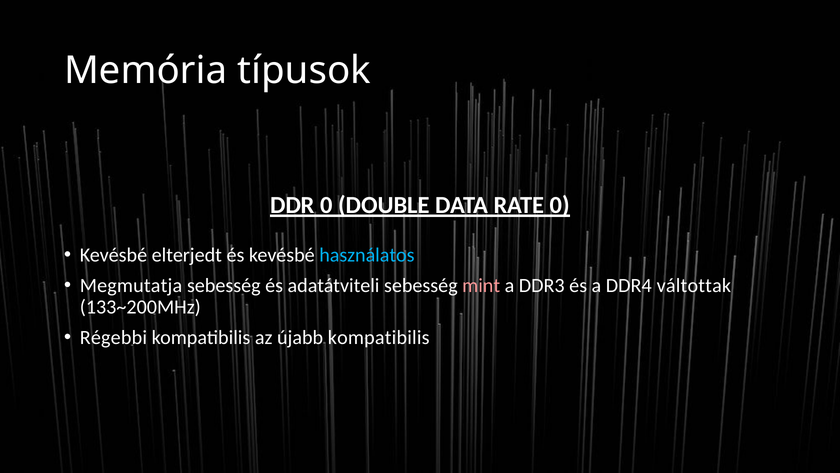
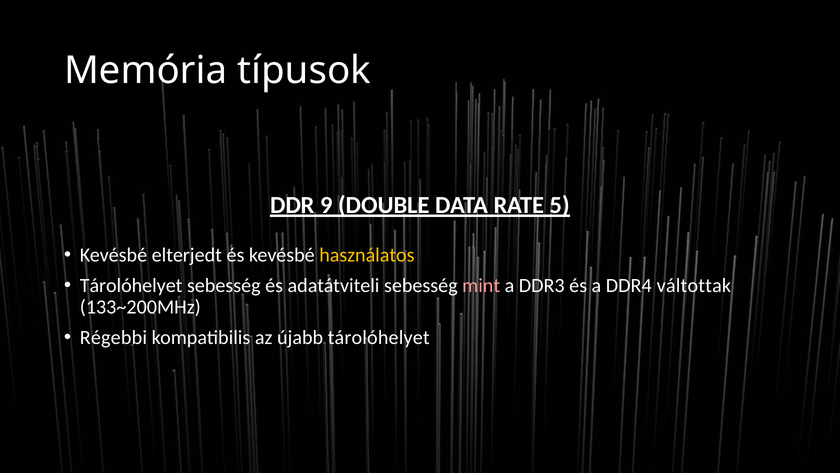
DDR 0: 0 -> 9
RATE 0: 0 -> 5
használatos colour: light blue -> yellow
Megmutatja at (131, 285): Megmutatja -> Tárolóhelyet
újabb kompatibilis: kompatibilis -> tárolóhelyet
